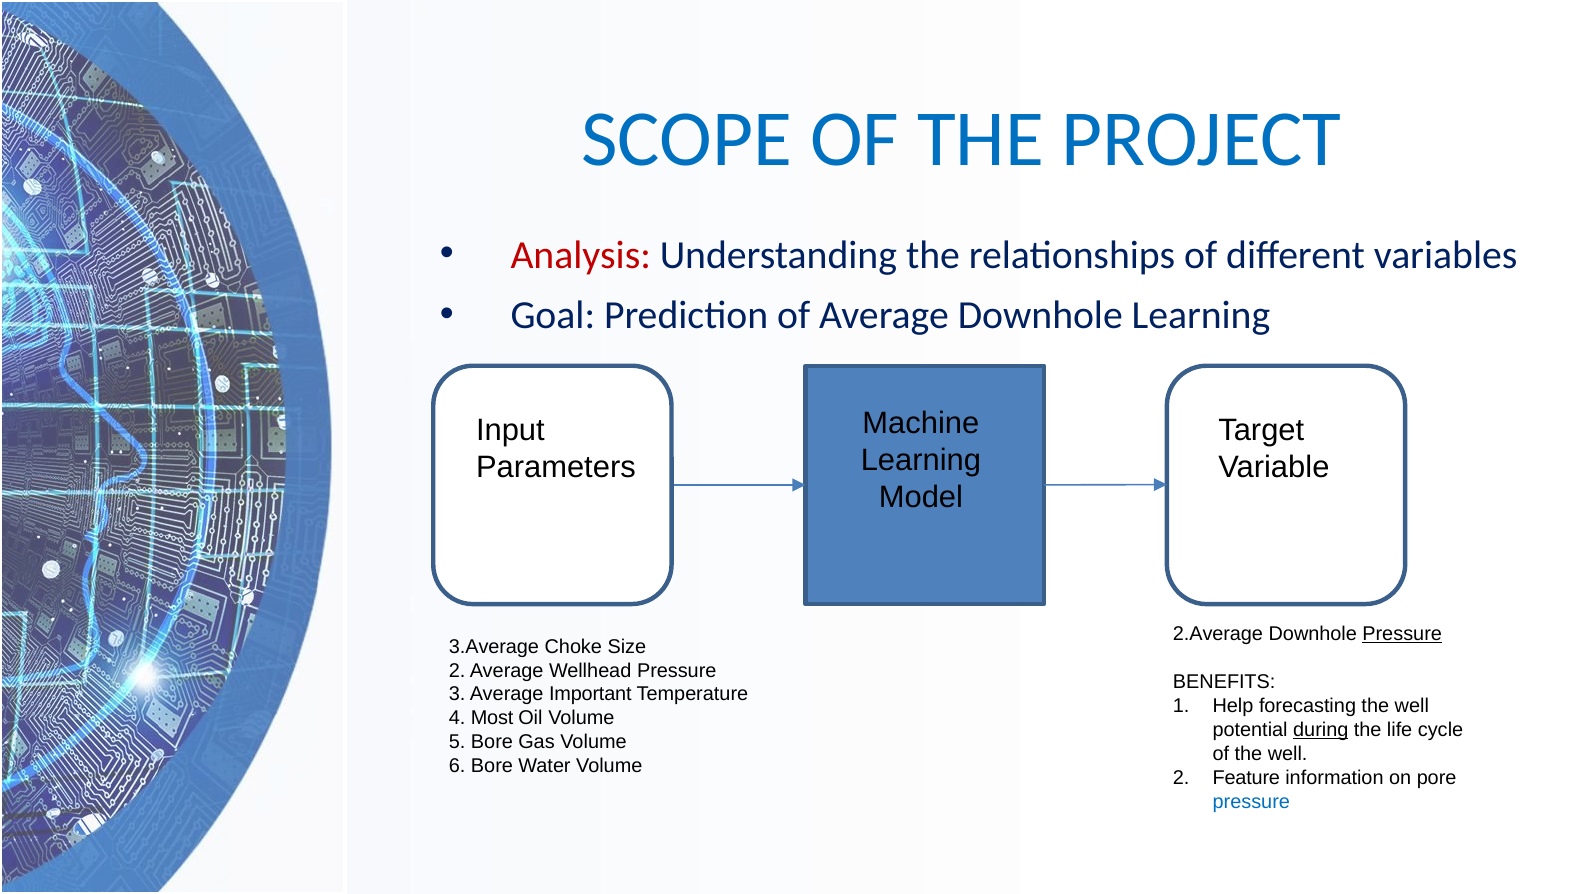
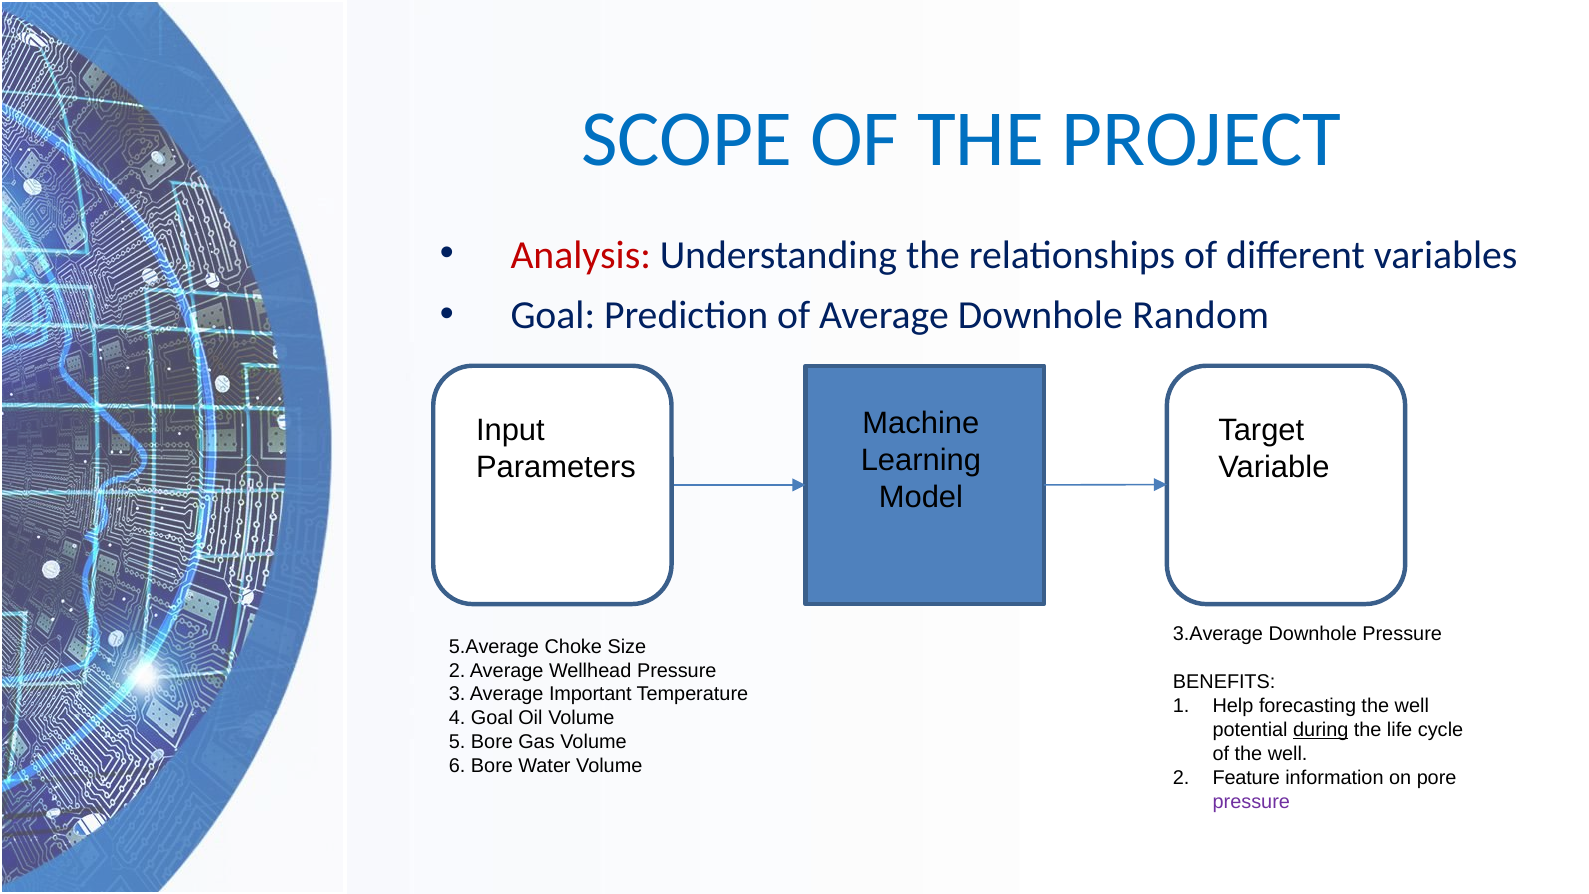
Downhole Learning: Learning -> Random
2.Average: 2.Average -> 3.Average
Pressure at (1402, 634) underline: present -> none
3.Average: 3.Average -> 5.Average
4 Most: Most -> Goal
pressure at (1251, 801) colour: blue -> purple
